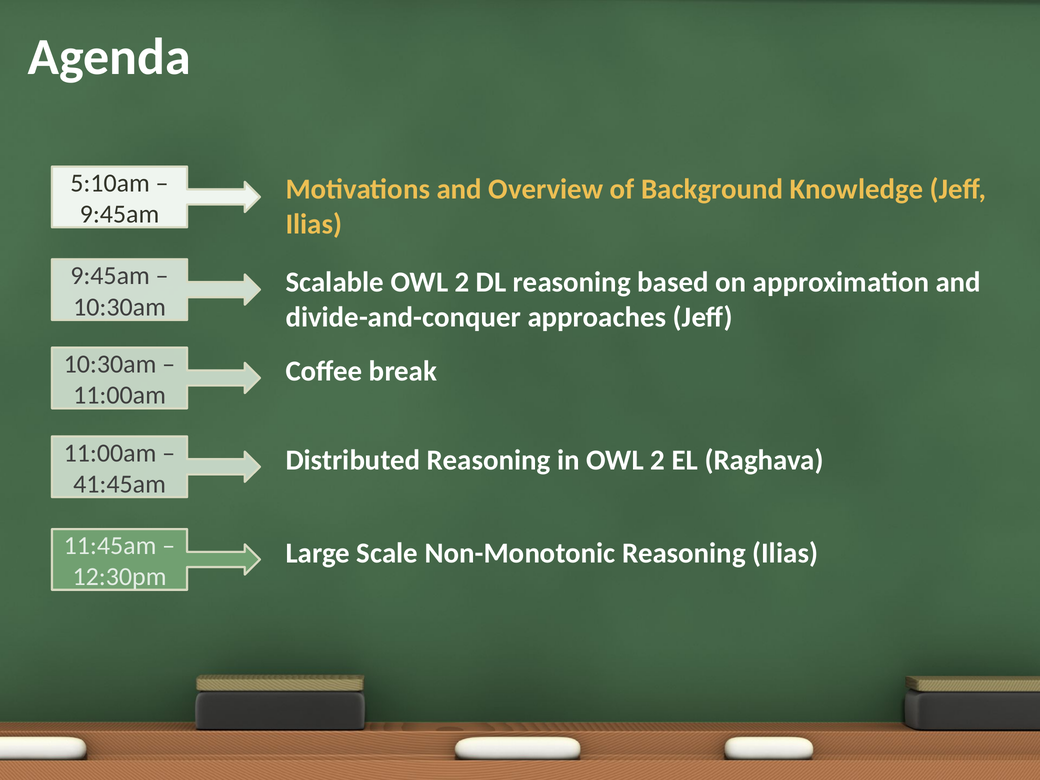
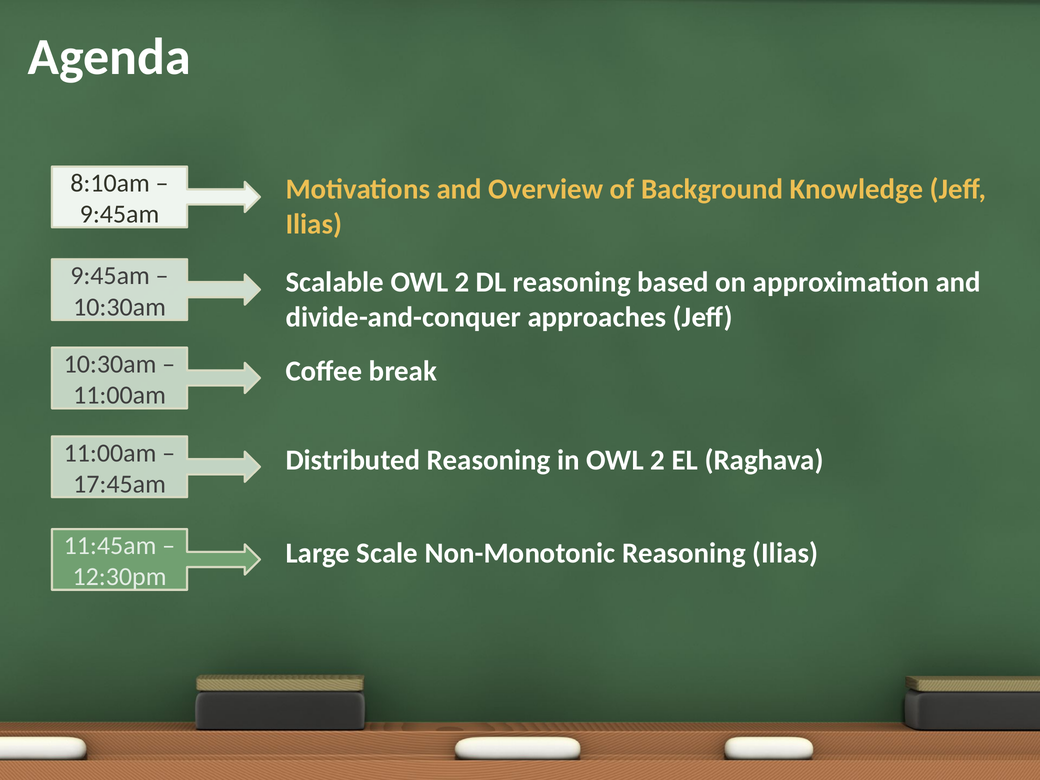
5:10am: 5:10am -> 8:10am
41:45am: 41:45am -> 17:45am
